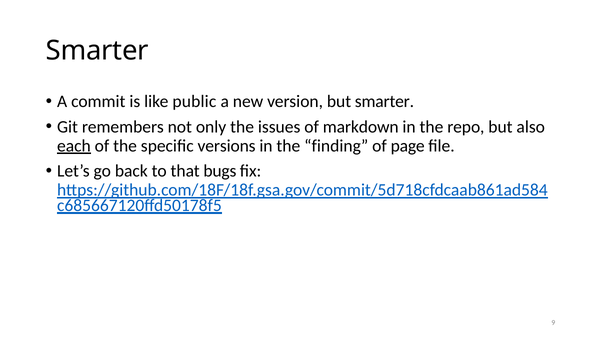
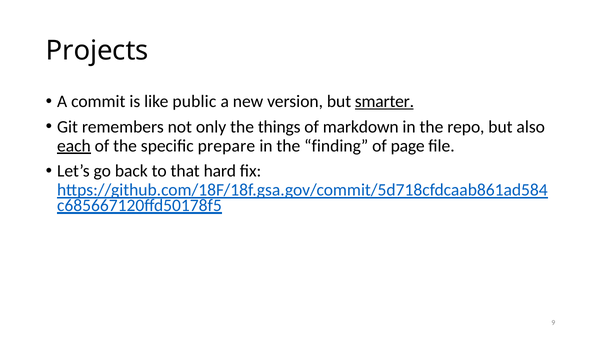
Smarter at (97, 50): Smarter -> Projects
smarter at (384, 102) underline: none -> present
issues: issues -> things
versions: versions -> prepare
bugs: bugs -> hard
